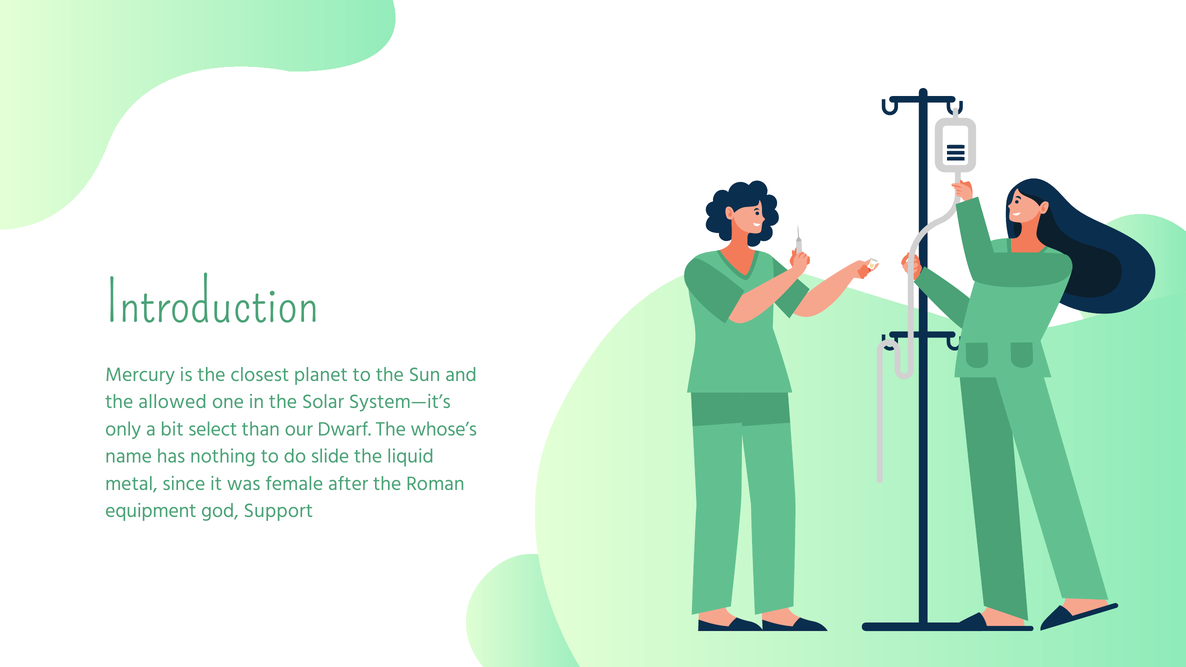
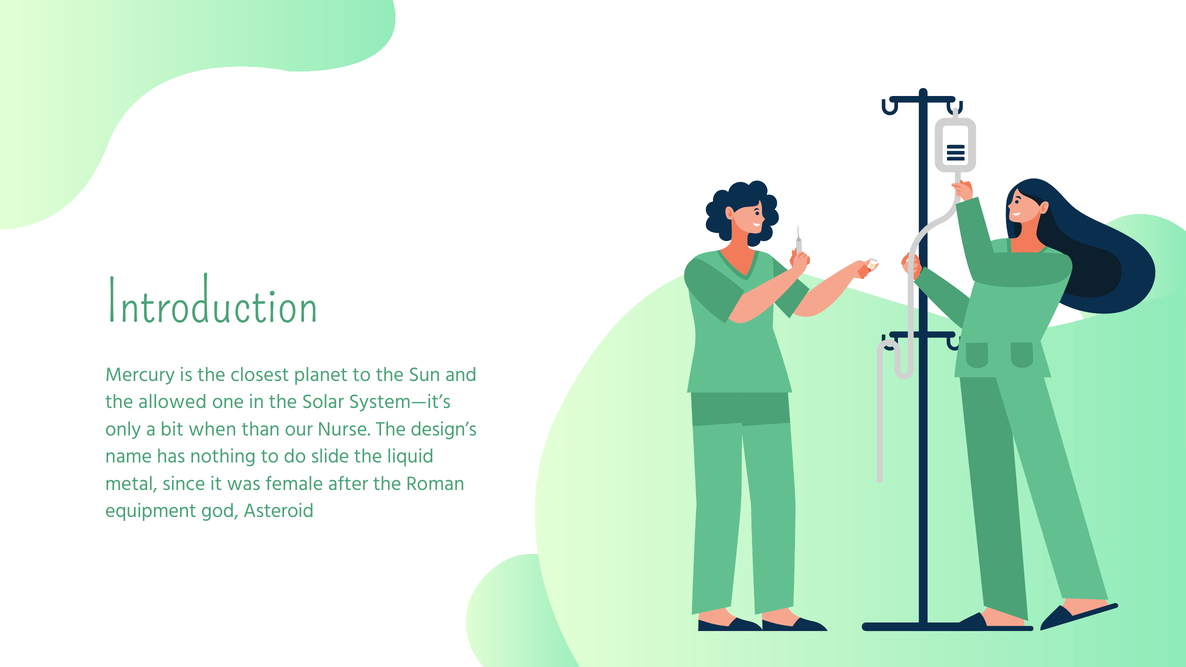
select: select -> when
Dwarf: Dwarf -> Nurse
whose’s: whose’s -> design’s
Support: Support -> Asteroid
